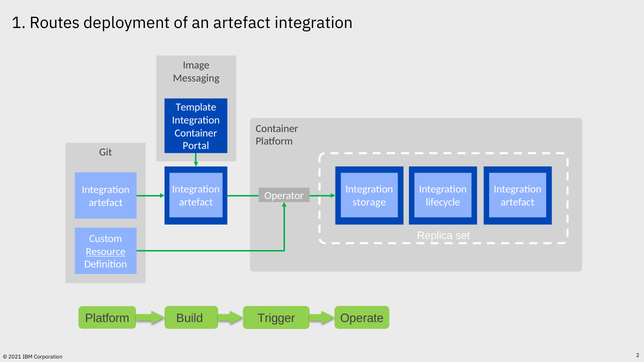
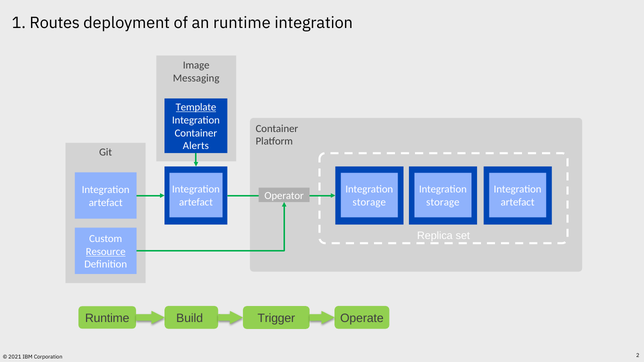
an artefact: artefact -> runtime
Template underline: none -> present
Portal: Portal -> Alerts
lifecycle at (443, 202): lifecycle -> storage
Platform at (107, 318): Platform -> Runtime
